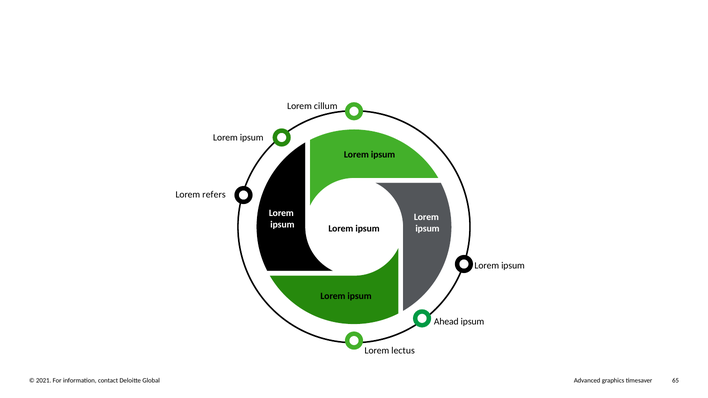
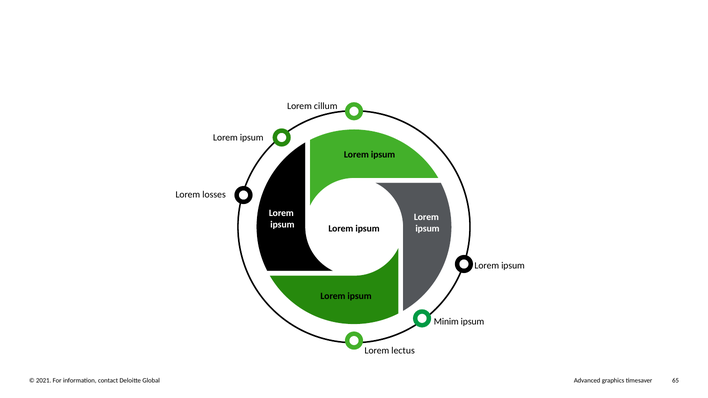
refers: refers -> losses
Ahead: Ahead -> Minim
